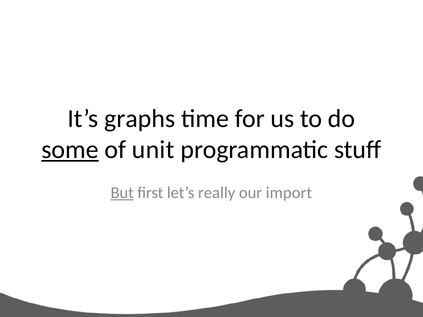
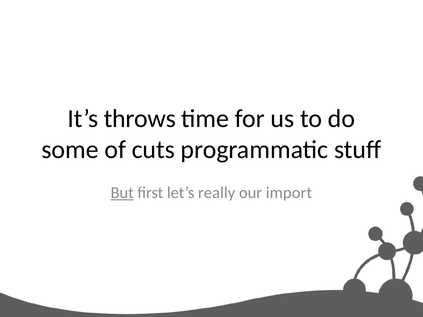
graphs: graphs -> throws
some underline: present -> none
unit: unit -> cuts
